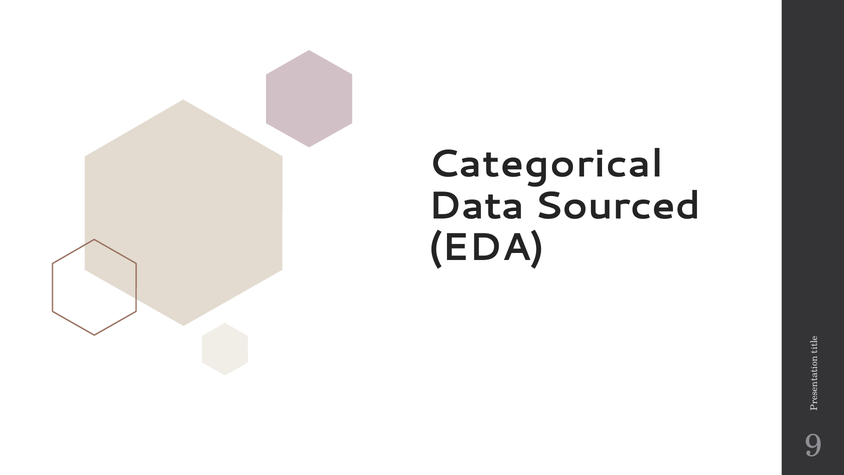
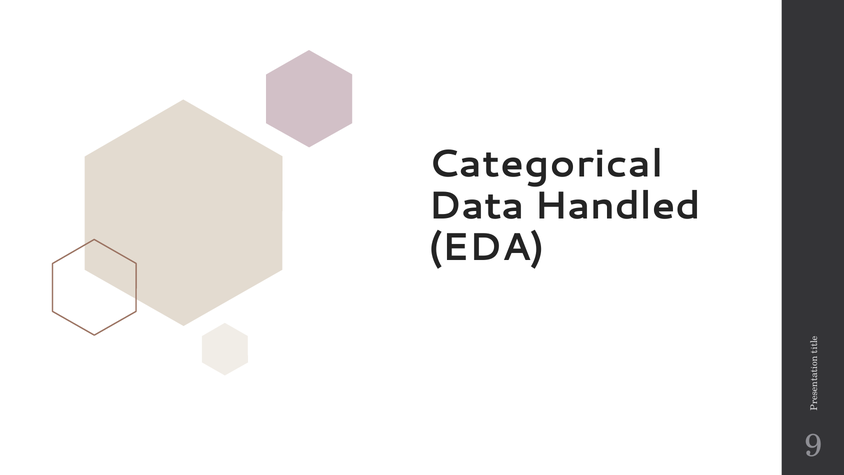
Sourced: Sourced -> Handled
